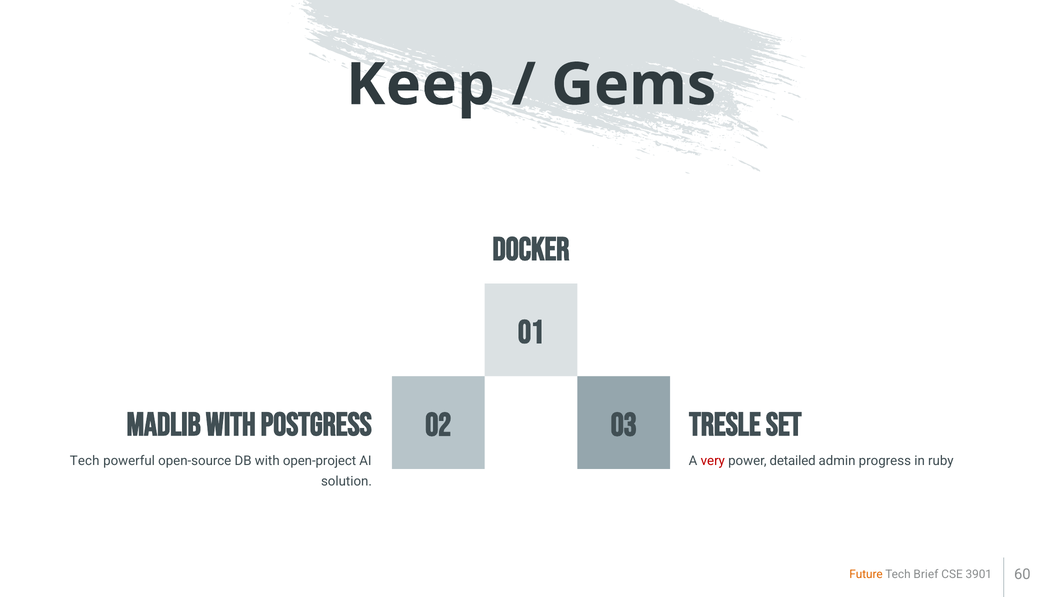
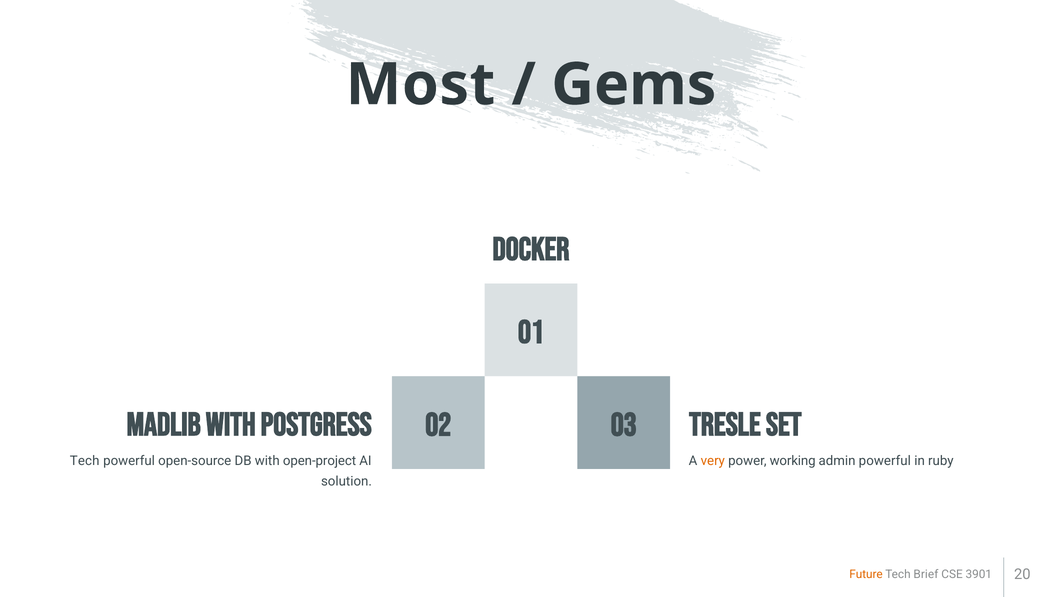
Keep: Keep -> Most
very colour: red -> orange
detailed: detailed -> working
admin progress: progress -> powerful
60: 60 -> 20
